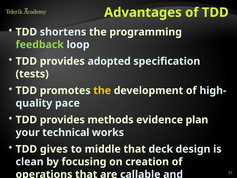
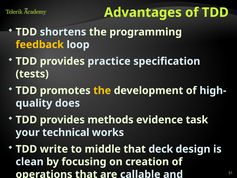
feedback colour: light green -> yellow
adopted: adopted -> practice
pace: pace -> does
plan: plan -> task
gives: gives -> write
